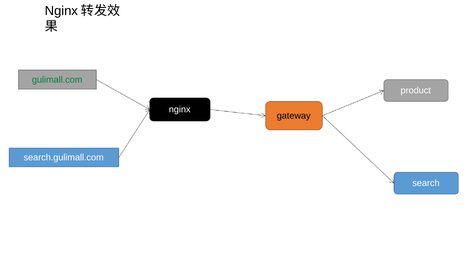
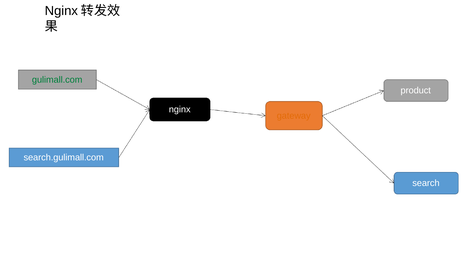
gateway colour: black -> orange
